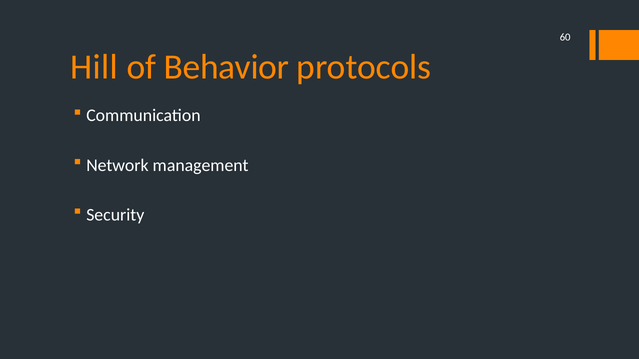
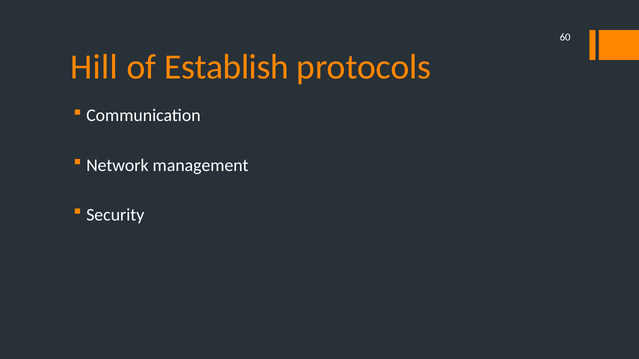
Behavior: Behavior -> Establish
